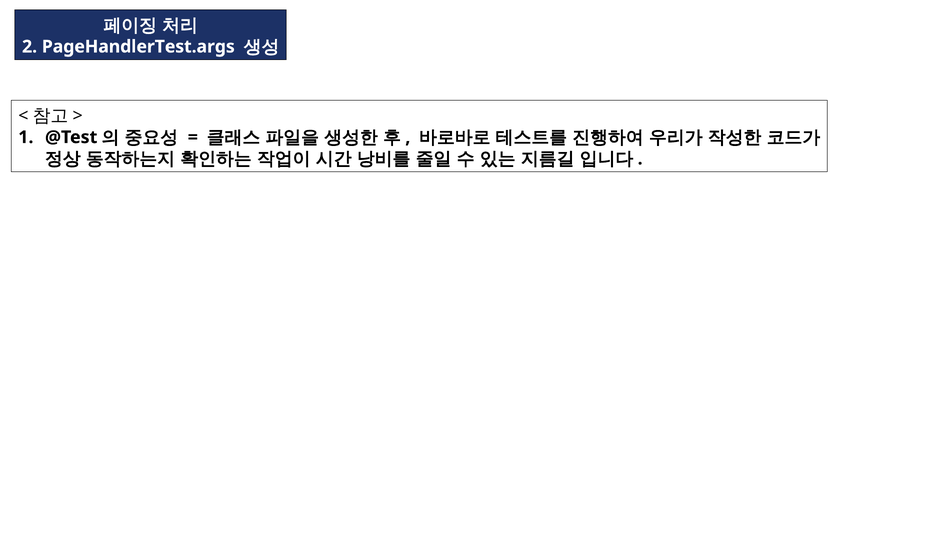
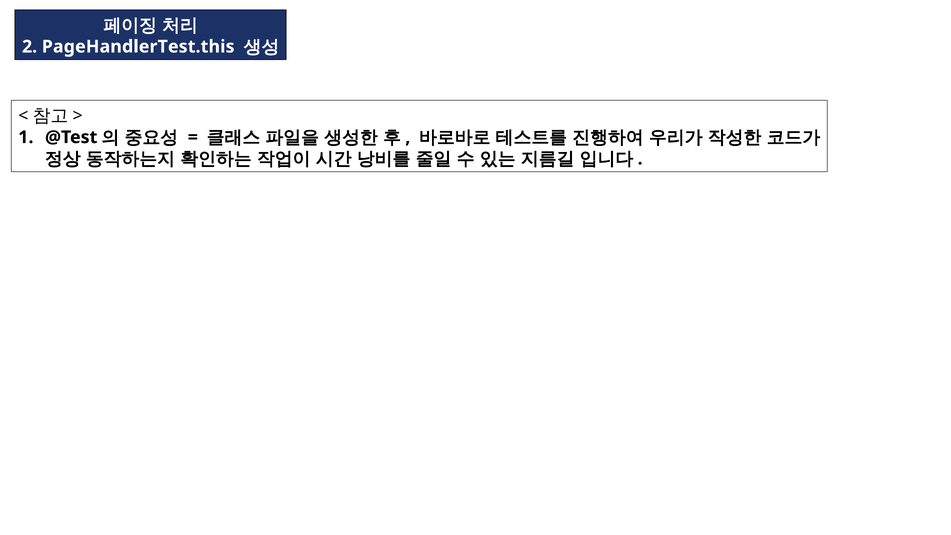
PageHandlerTest.args: PageHandlerTest.args -> PageHandlerTest.this
